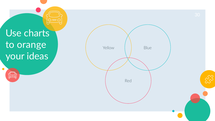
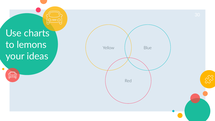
orange: orange -> lemons
